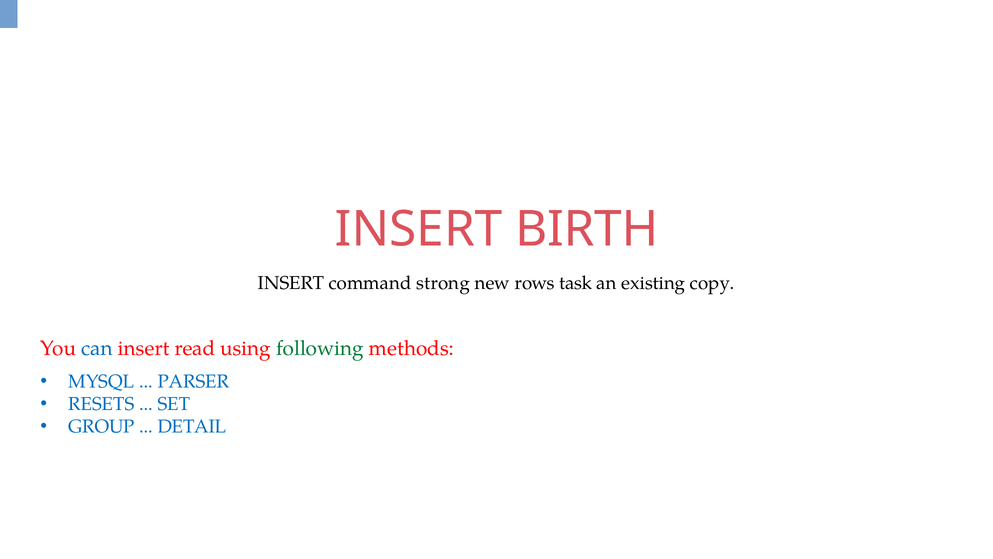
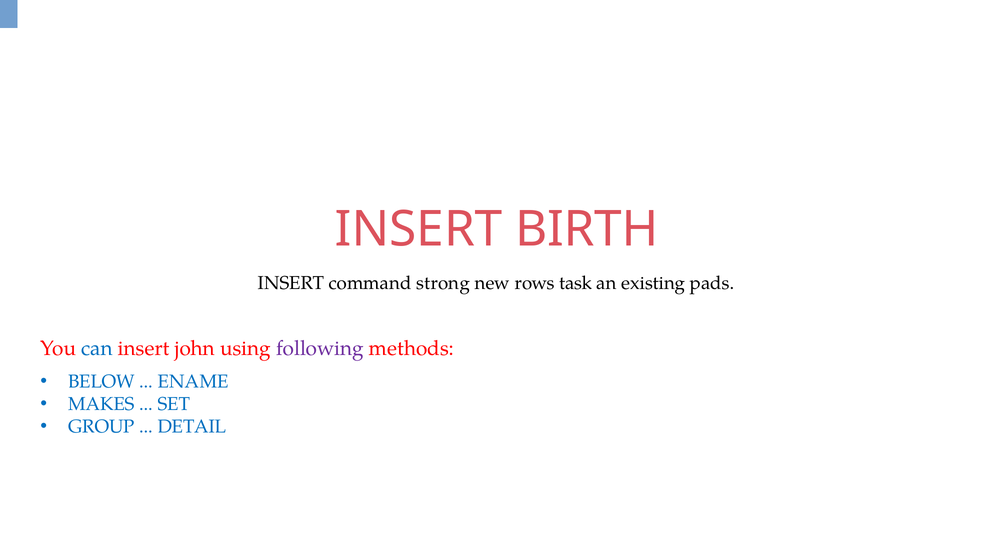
copy: copy -> pads
read: read -> john
following colour: green -> purple
MYSQL: MYSQL -> BELOW
PARSER: PARSER -> ENAME
RESETS: RESETS -> MAKES
